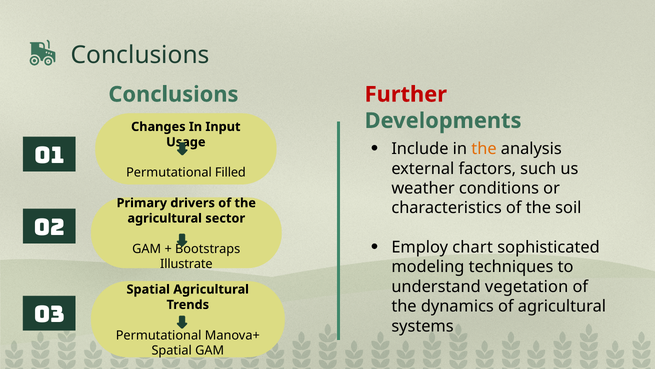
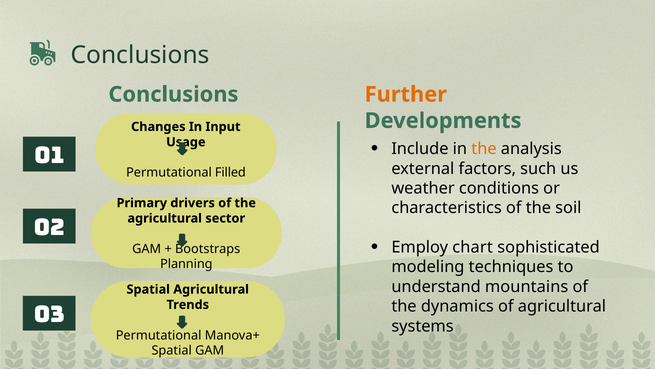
Further colour: red -> orange
Illustrate: Illustrate -> Planning
vegetation: vegetation -> mountains
